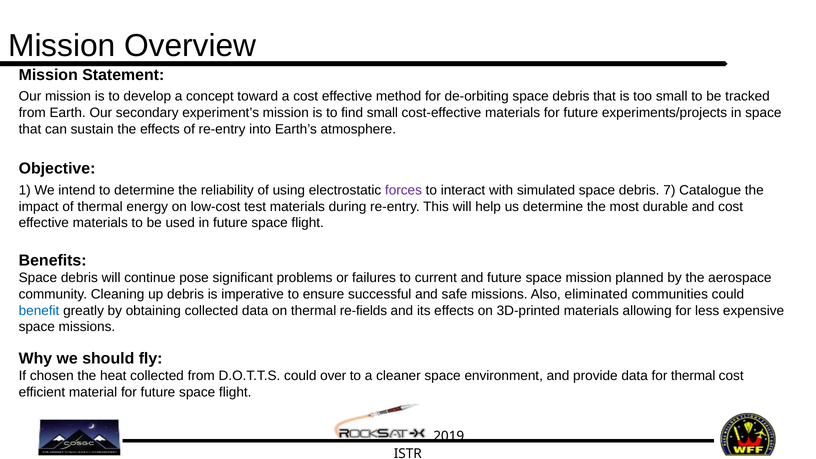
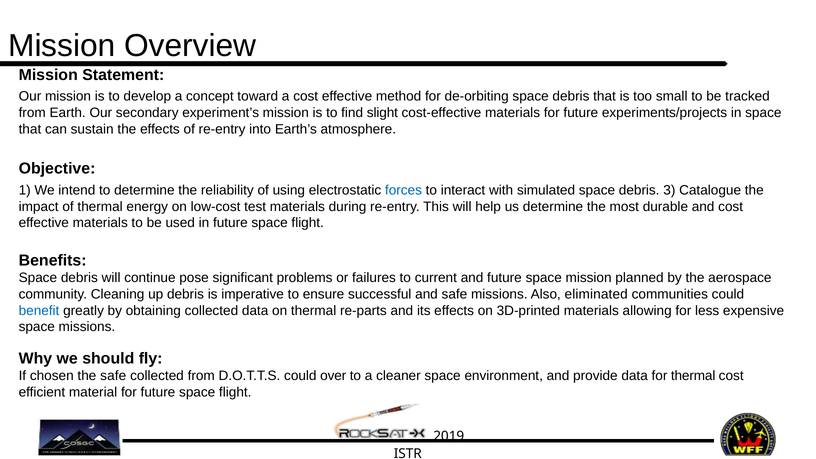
find small: small -> slight
forces colour: purple -> blue
7: 7 -> 3
re-fields: re-fields -> re-parts
the heat: heat -> safe
